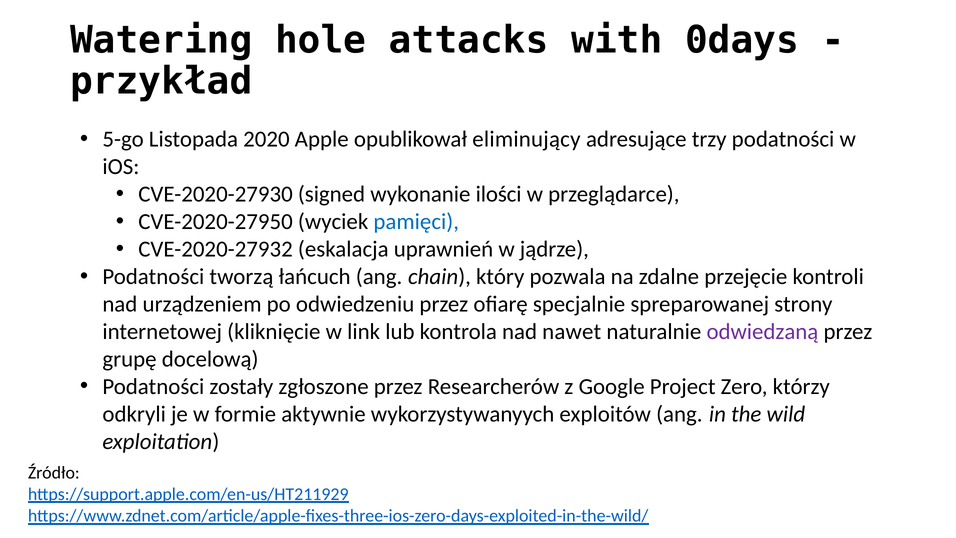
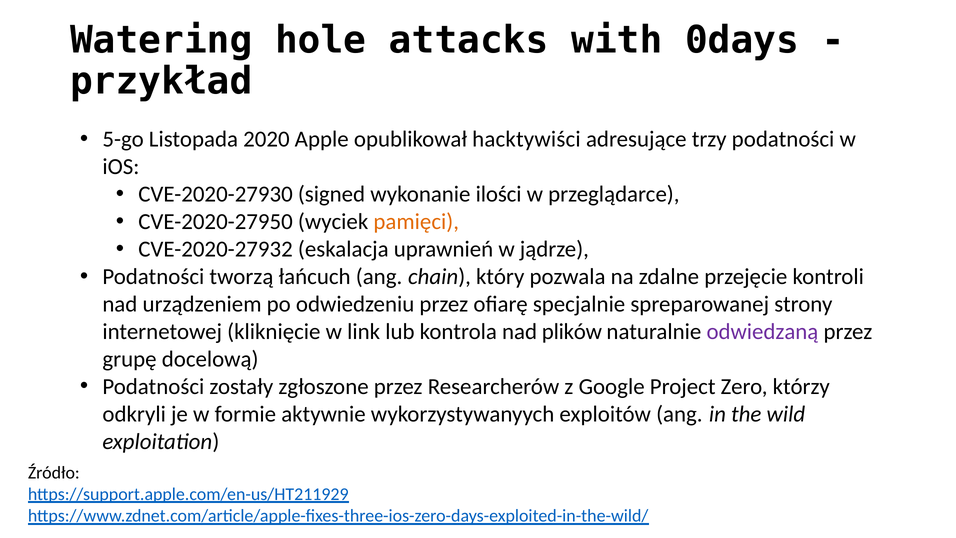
eliminujący: eliminujący -> hacktywiści
pamięci colour: blue -> orange
nawet: nawet -> plików
